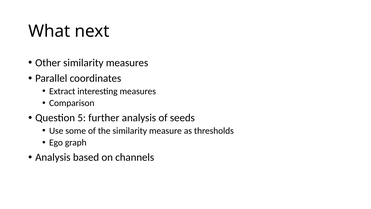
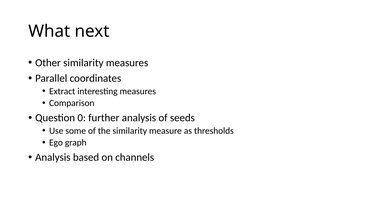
5: 5 -> 0
